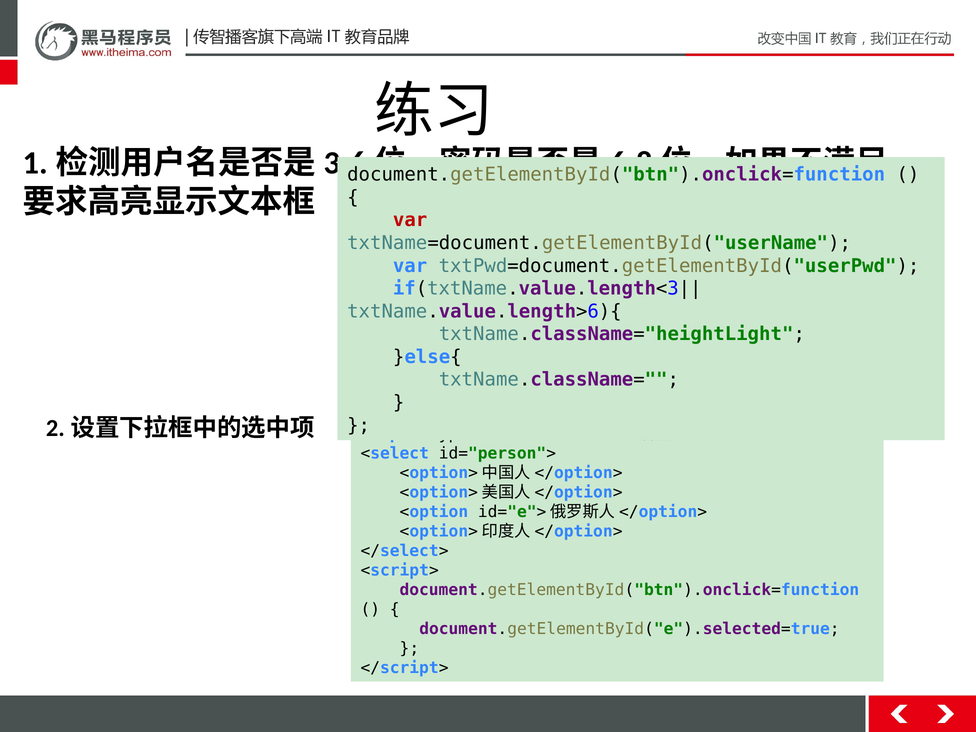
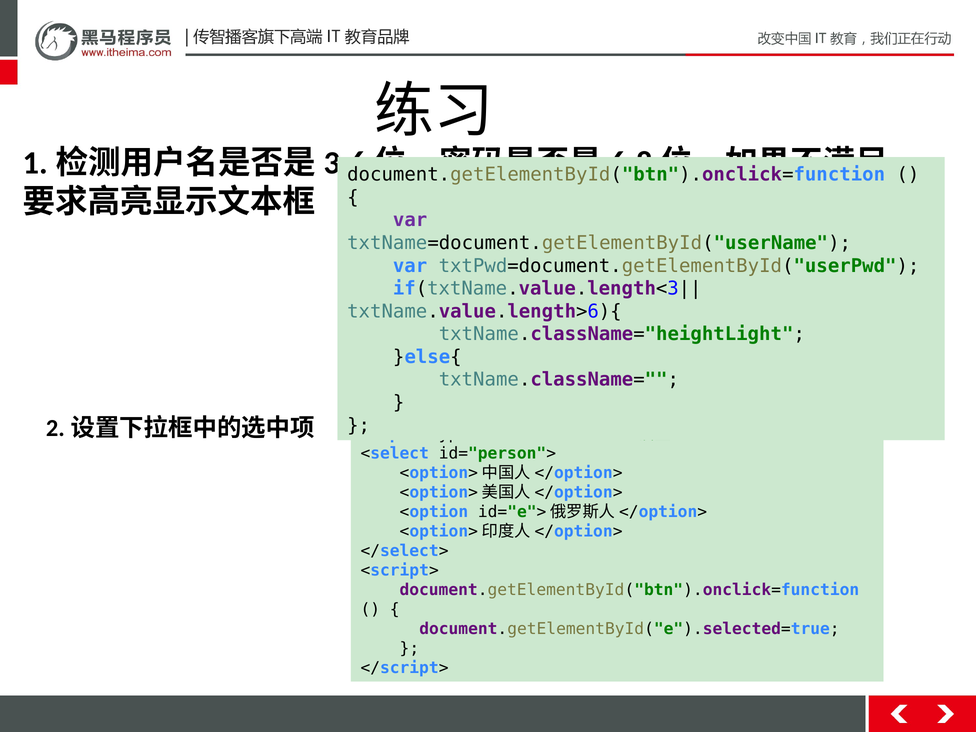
var at (410, 220) colour: red -> purple
